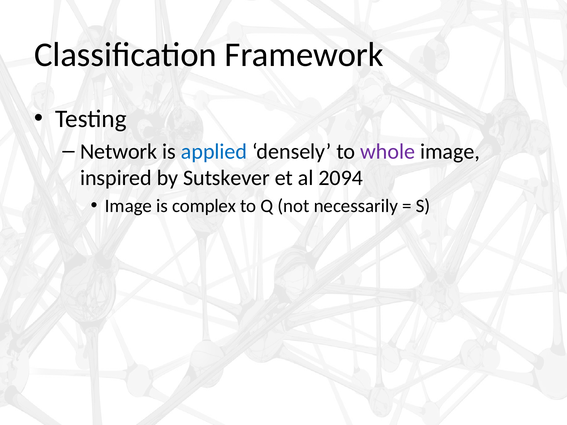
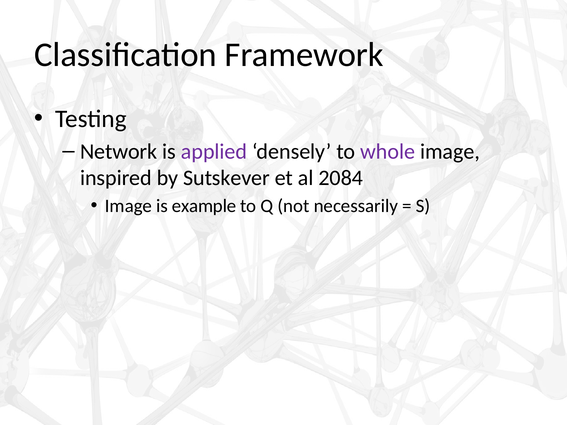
applied colour: blue -> purple
2094: 2094 -> 2084
complex: complex -> example
